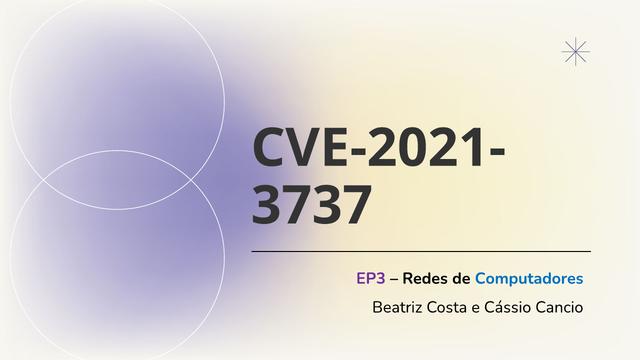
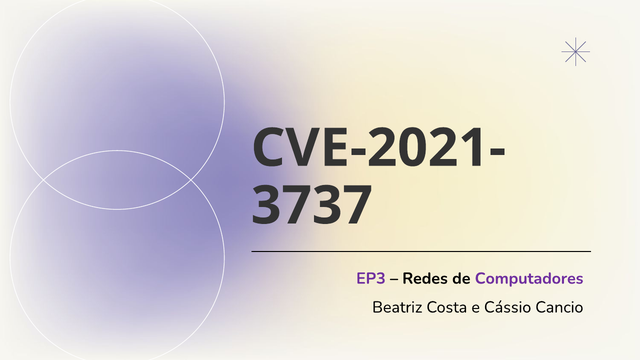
Computadores colour: blue -> purple
